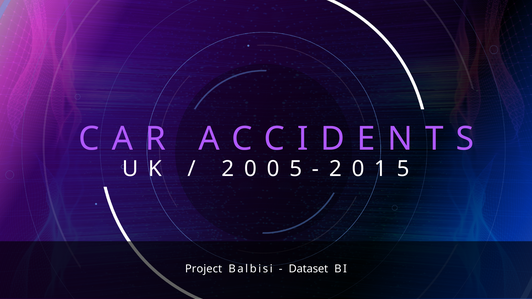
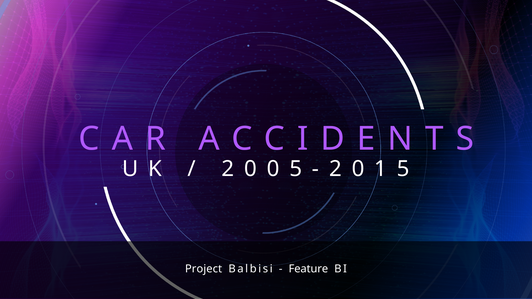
Dataset: Dataset -> Feature
